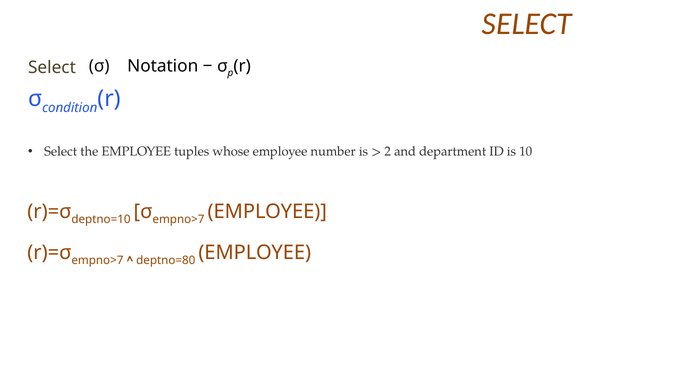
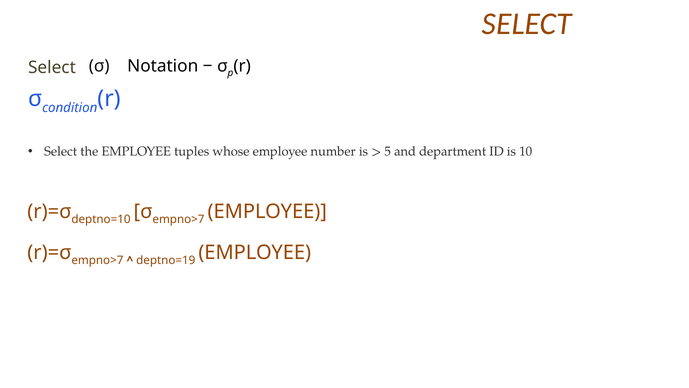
2: 2 -> 5
deptno=80: deptno=80 -> deptno=19
